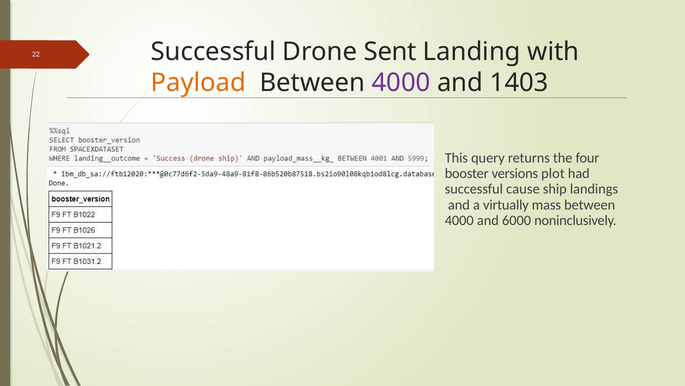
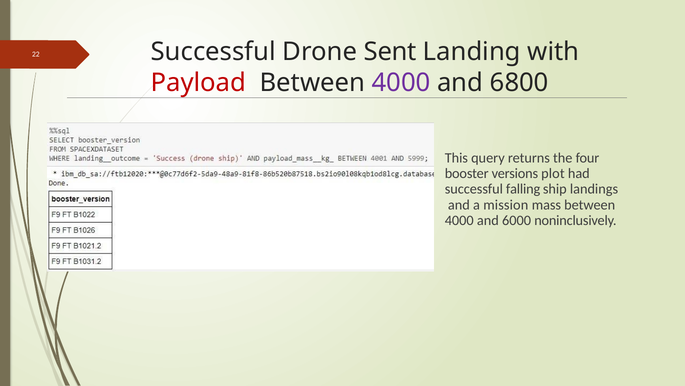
Payload colour: orange -> red
1403: 1403 -> 6800
cause: cause -> falling
virtually: virtually -> mission
